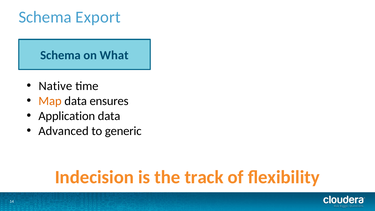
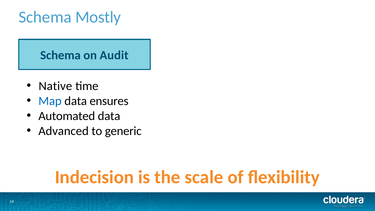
Export: Export -> Mostly
What: What -> Audit
Map colour: orange -> blue
Application: Application -> Automated
track: track -> scale
